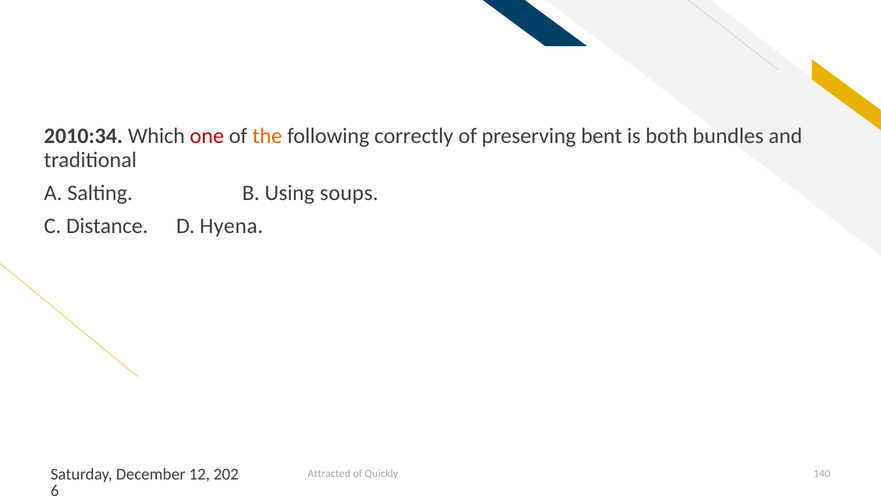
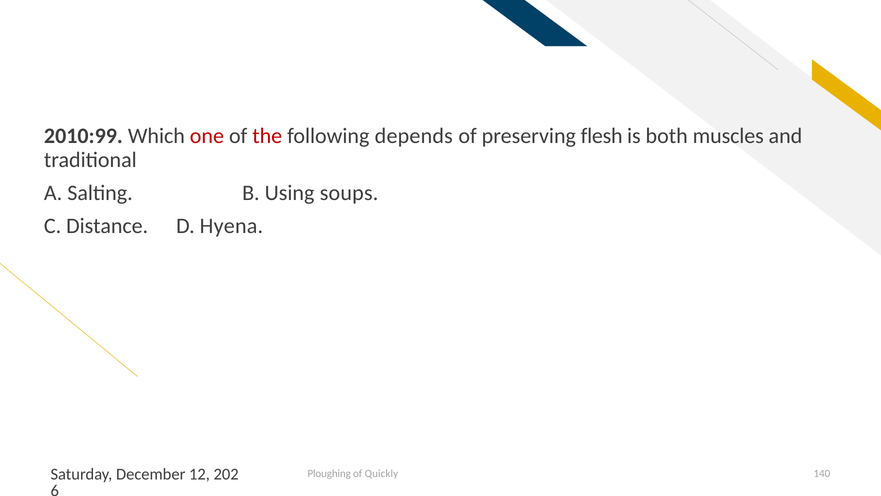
2010:34: 2010:34 -> 2010:99
the colour: orange -> red
correctly: correctly -> depends
bent: bent -> flesh
bundles: bundles -> muscles
Attracted: Attracted -> Ploughing
